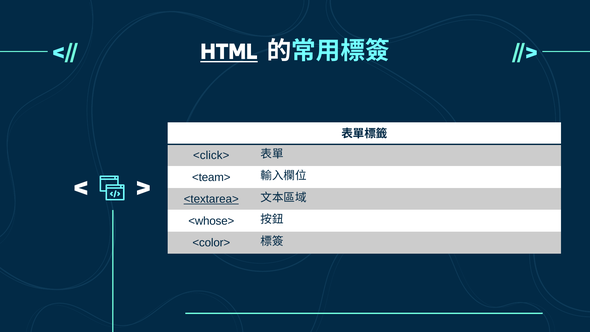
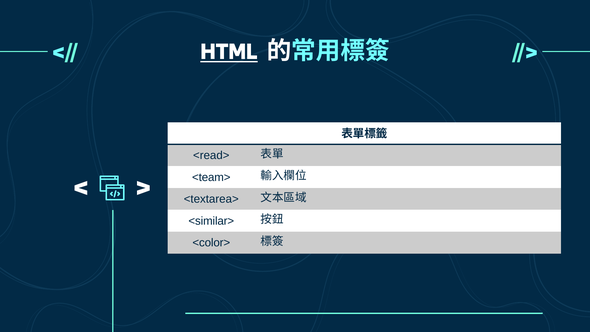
<click>: <click> -> <read>
<textarea> underline: present -> none
<whose>: <whose> -> <similar>
